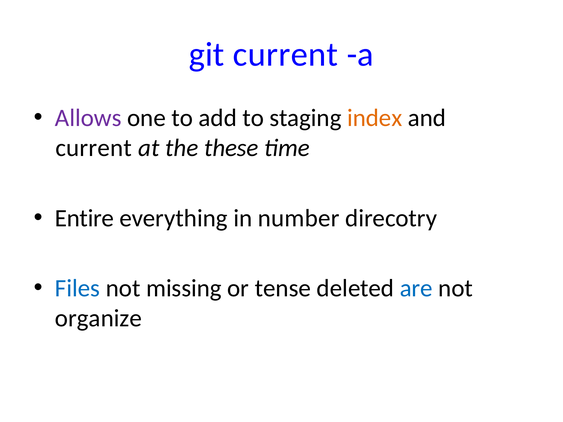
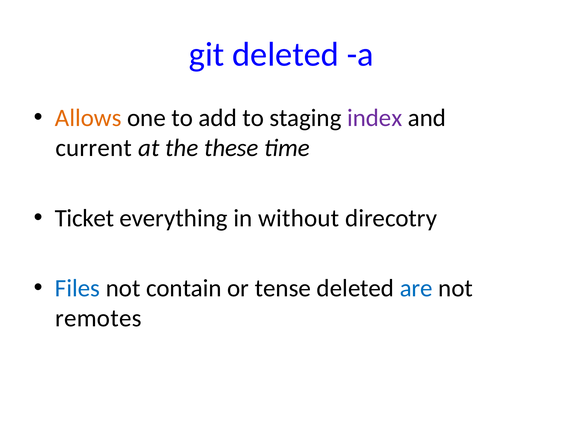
git current: current -> deleted
Allows colour: purple -> orange
index colour: orange -> purple
Entire: Entire -> Ticket
number: number -> without
missing: missing -> contain
organize: organize -> remotes
